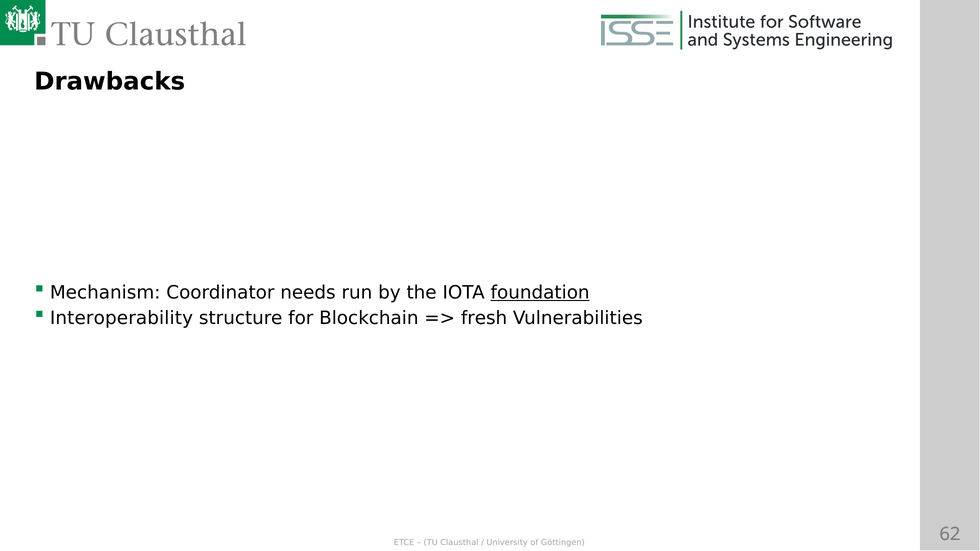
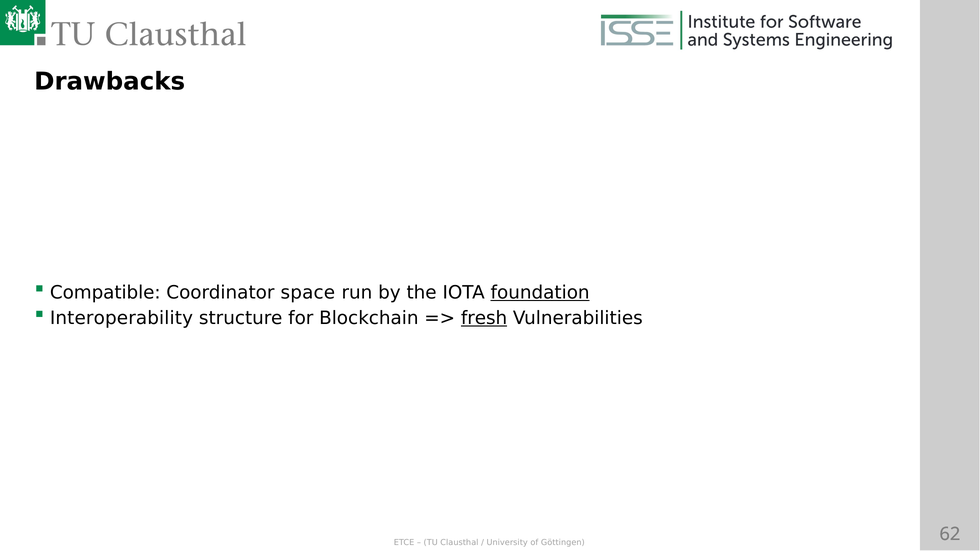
Mechanism: Mechanism -> Compatible
needs: needs -> space
fresh underline: none -> present
